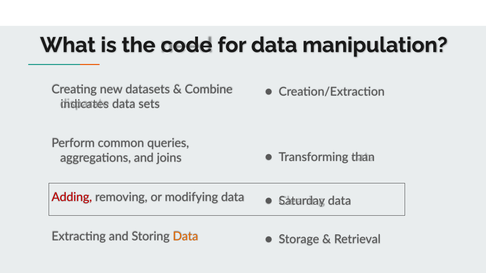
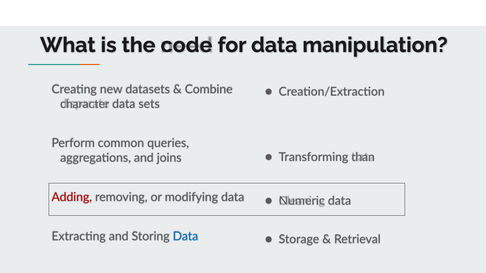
indicates: indicates -> character
Saturday: Saturday -> Numeric
Data at (185, 237) colour: orange -> blue
